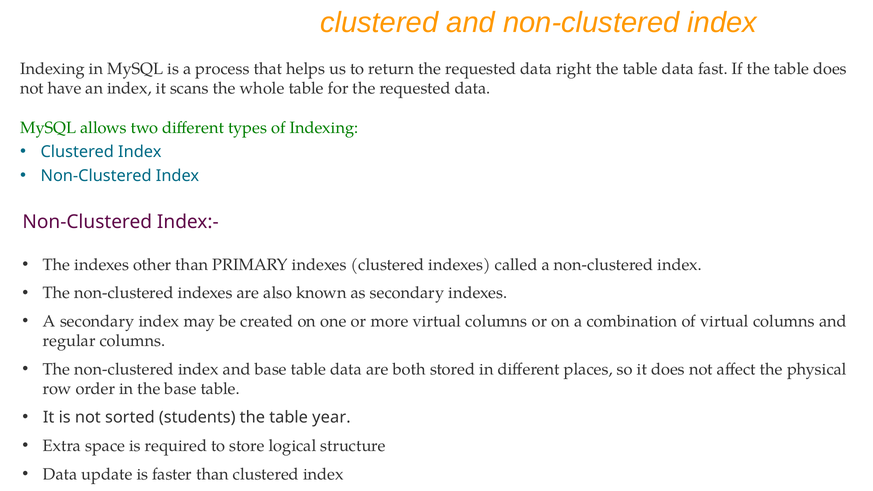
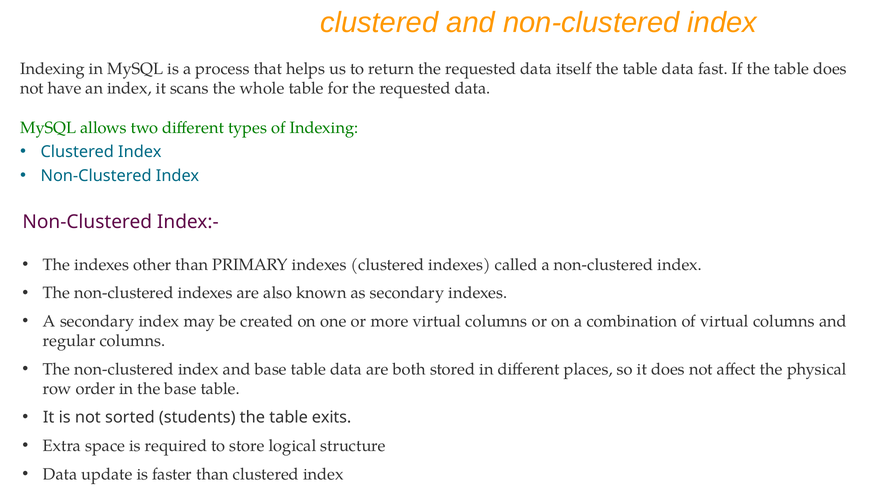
right: right -> itself
year: year -> exits
